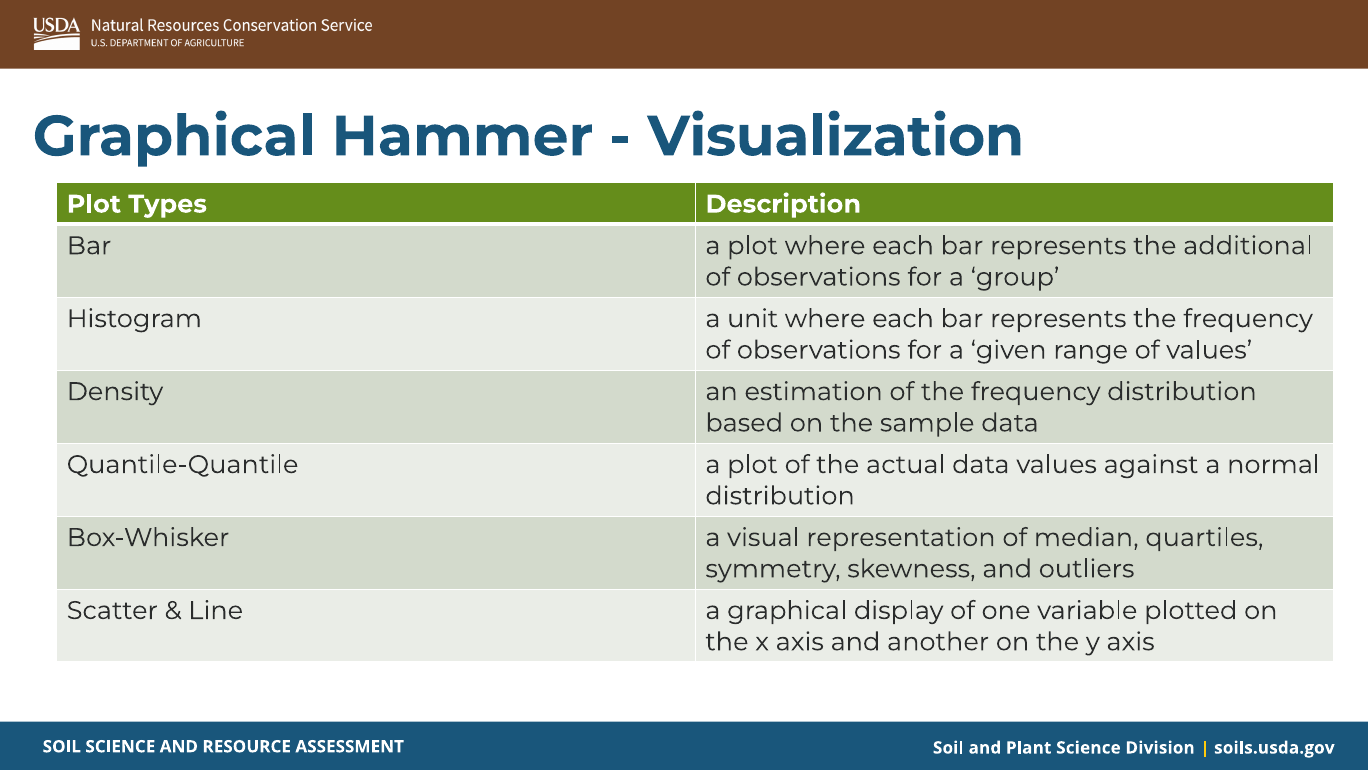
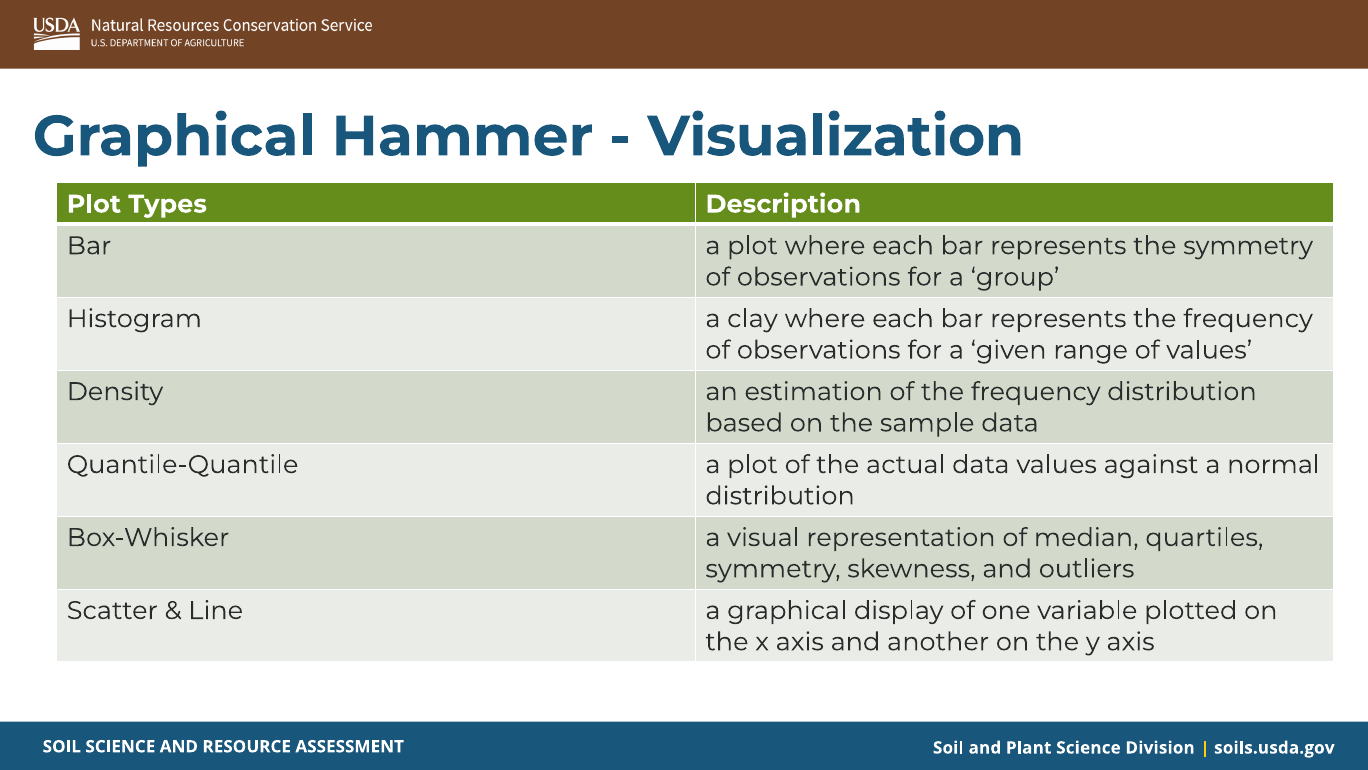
the additional: additional -> symmetry
unit: unit -> clay
